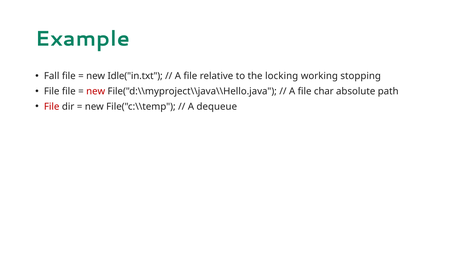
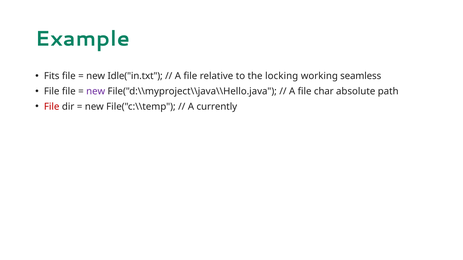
Fall: Fall -> Fits
stopping: stopping -> seamless
new at (96, 91) colour: red -> purple
dequeue: dequeue -> currently
